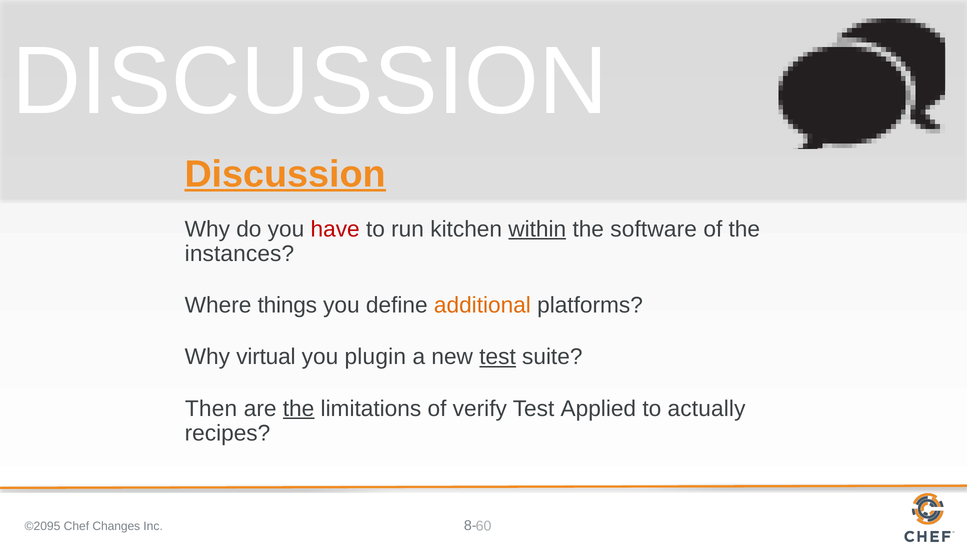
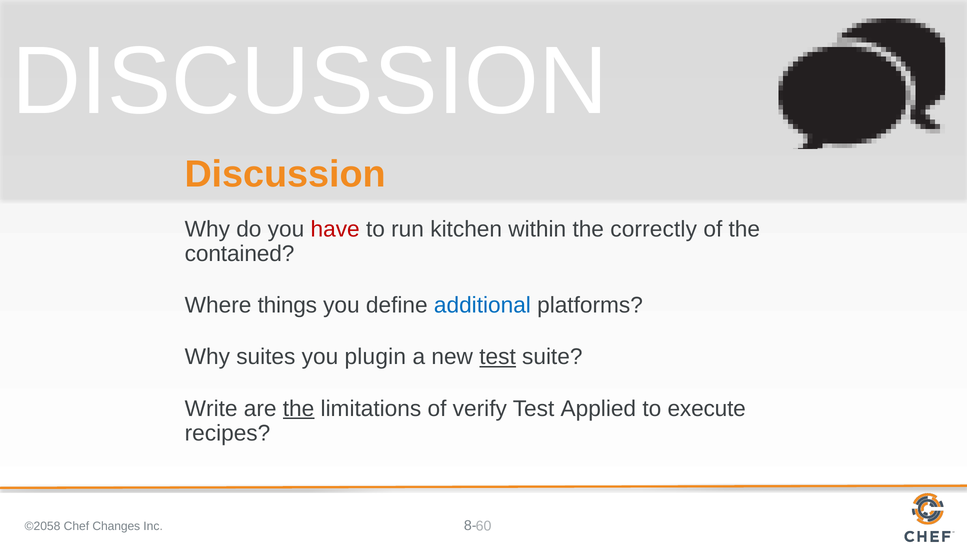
Discussion at (285, 174) underline: present -> none
within underline: present -> none
software: software -> correctly
instances: instances -> contained
additional colour: orange -> blue
virtual: virtual -> suites
Then: Then -> Write
actually: actually -> execute
©2095: ©2095 -> ©2058
